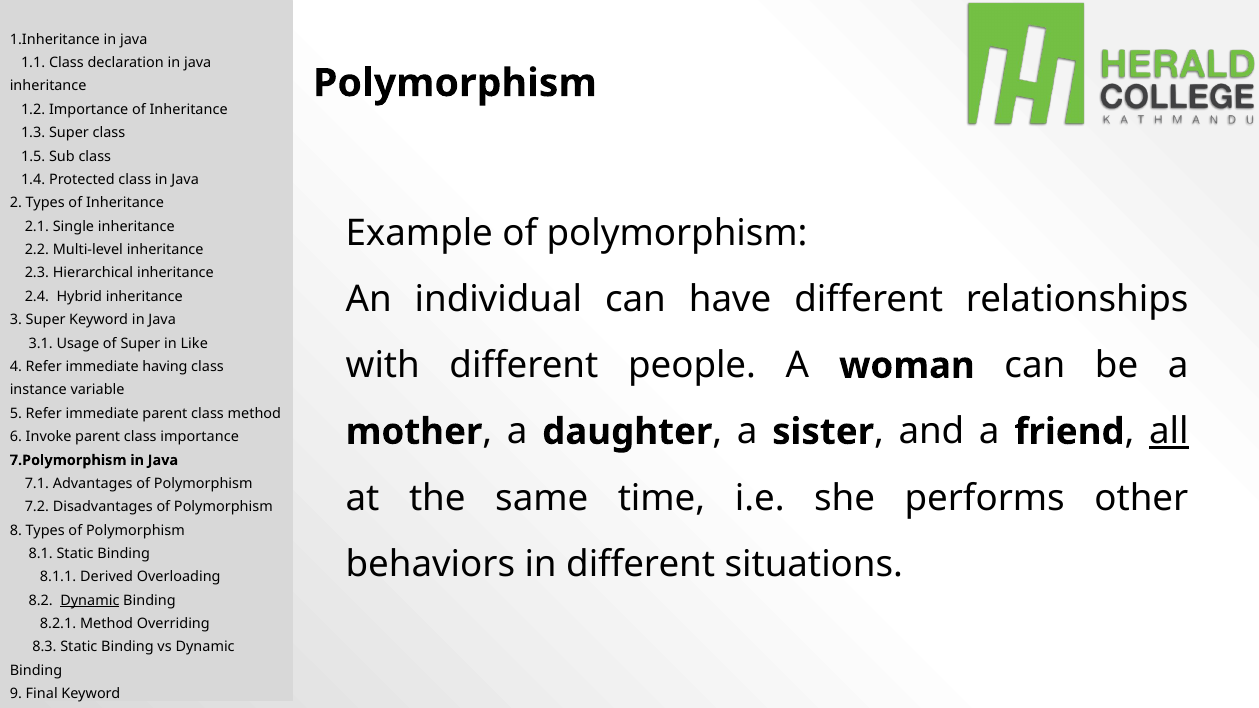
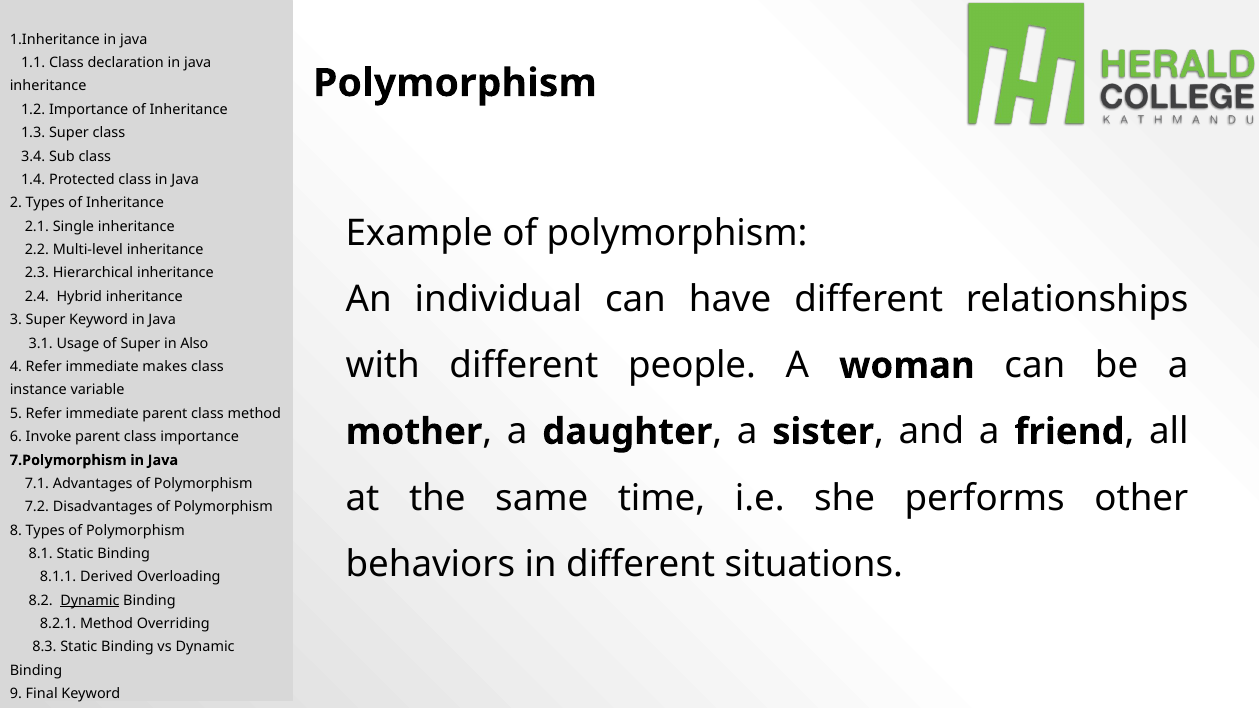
1.5: 1.5 -> 3.4
Like: Like -> Also
having: having -> makes
all underline: present -> none
